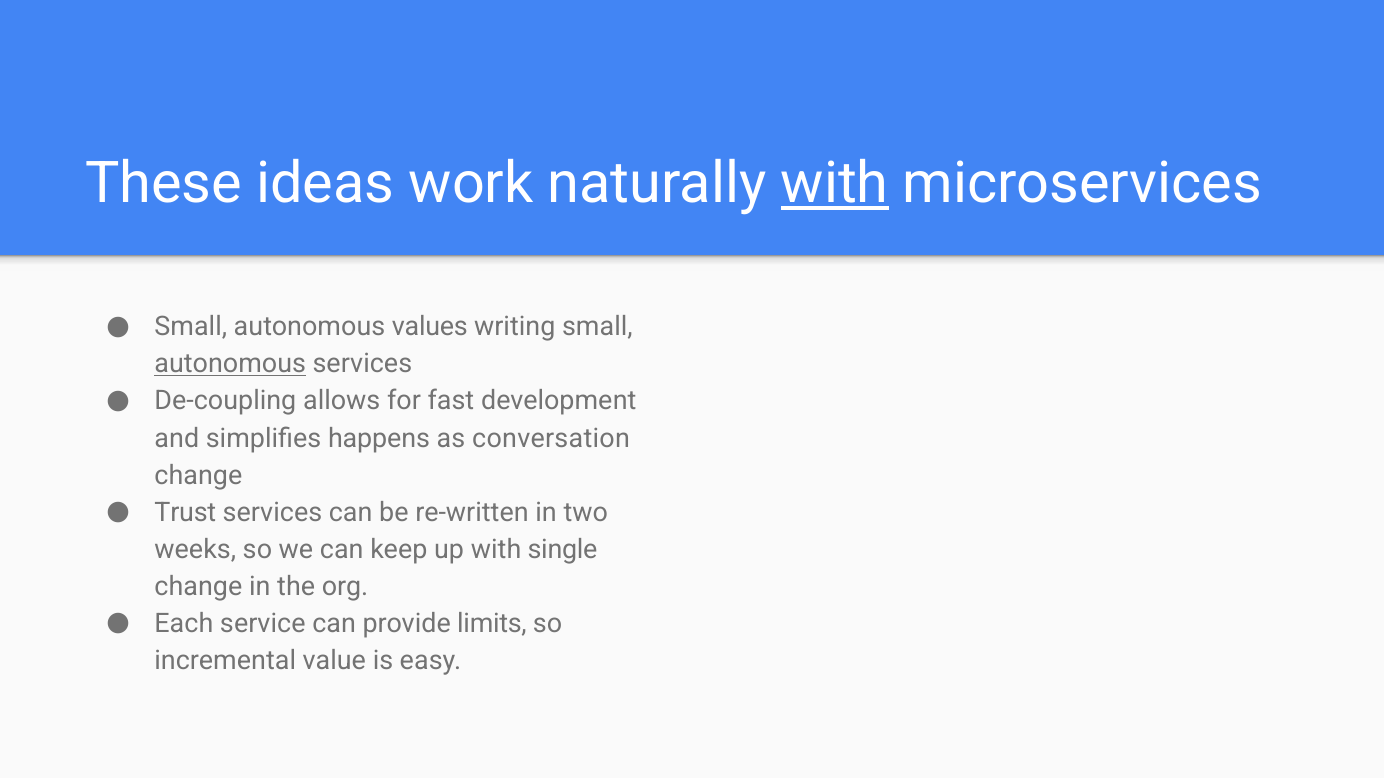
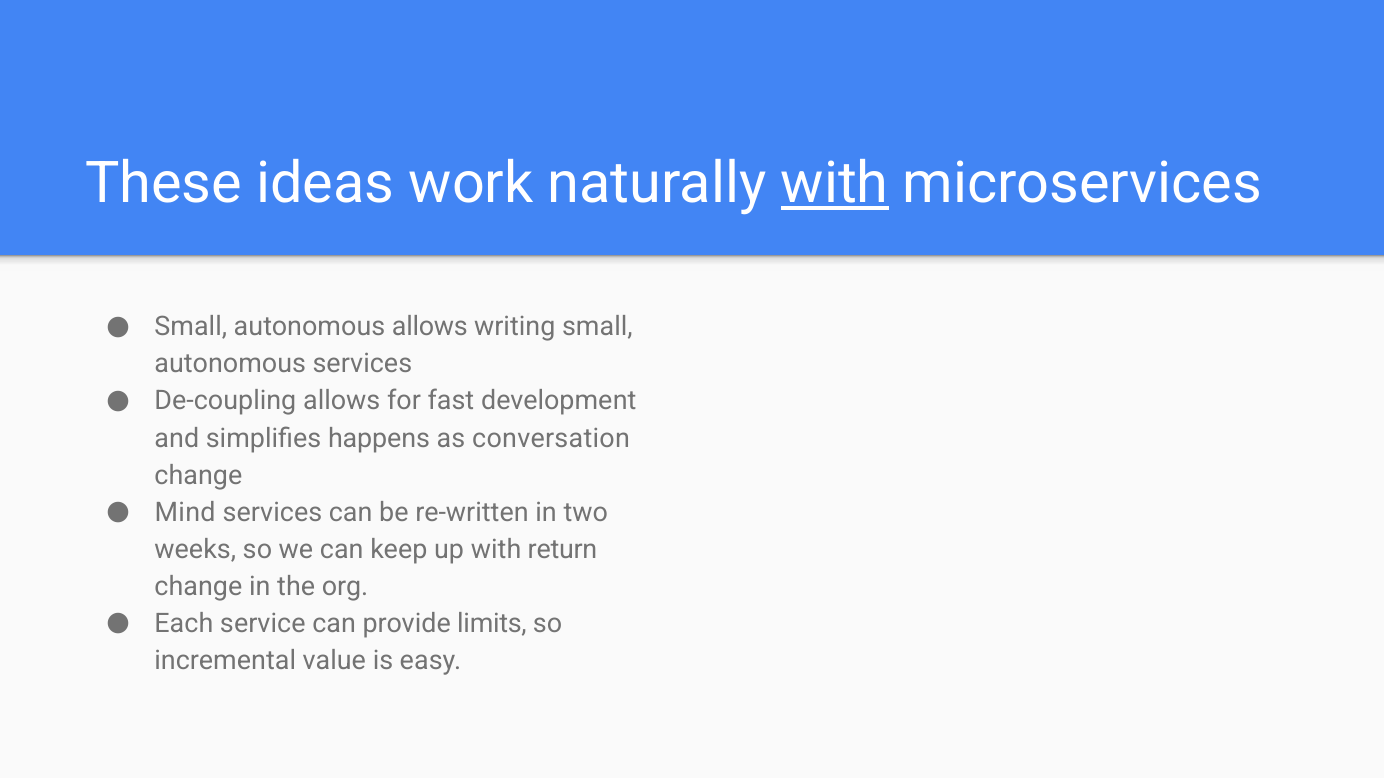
autonomous values: values -> allows
autonomous at (230, 364) underline: present -> none
Trust: Trust -> Mind
single: single -> return
